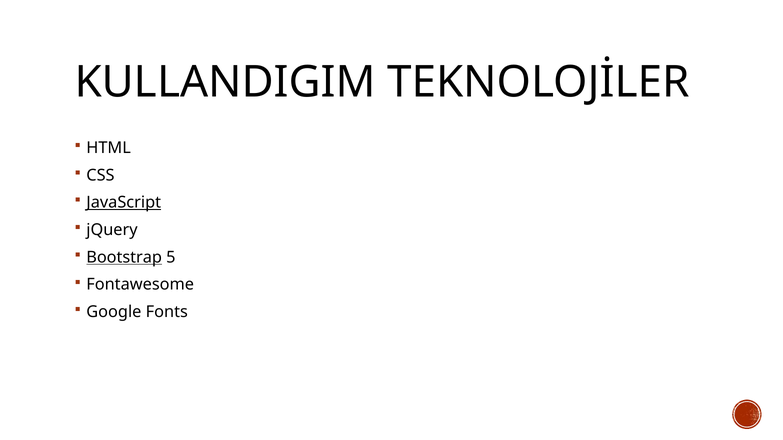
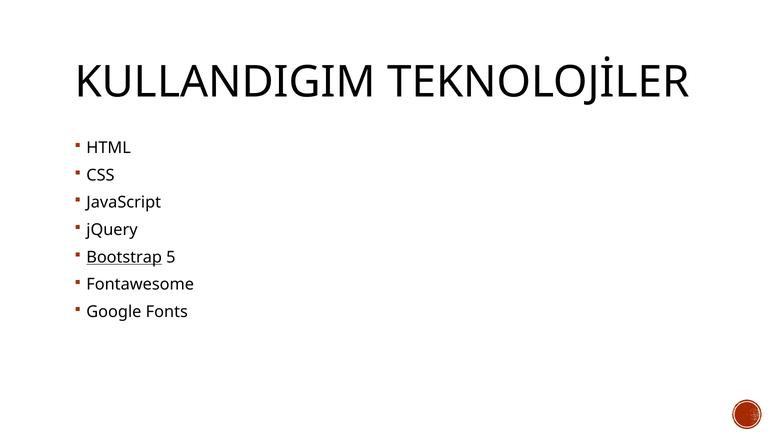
JavaScript underline: present -> none
